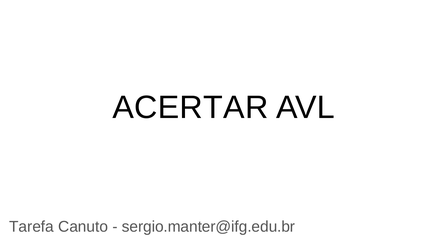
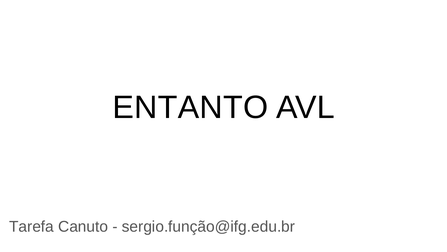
ACERTAR: ACERTAR -> ENTANTO
sergio.manter@ifg.edu.br: sergio.manter@ifg.edu.br -> sergio.função@ifg.edu.br
